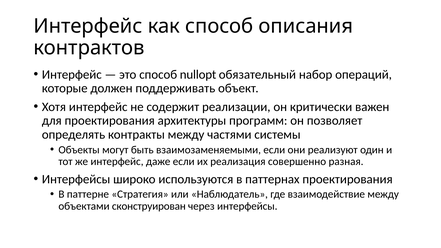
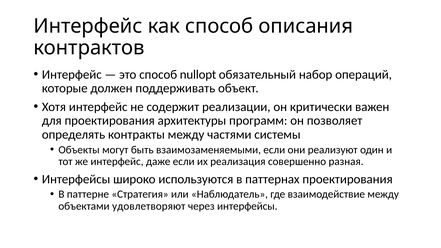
сконструирован: сконструирован -> удовлетворяют
